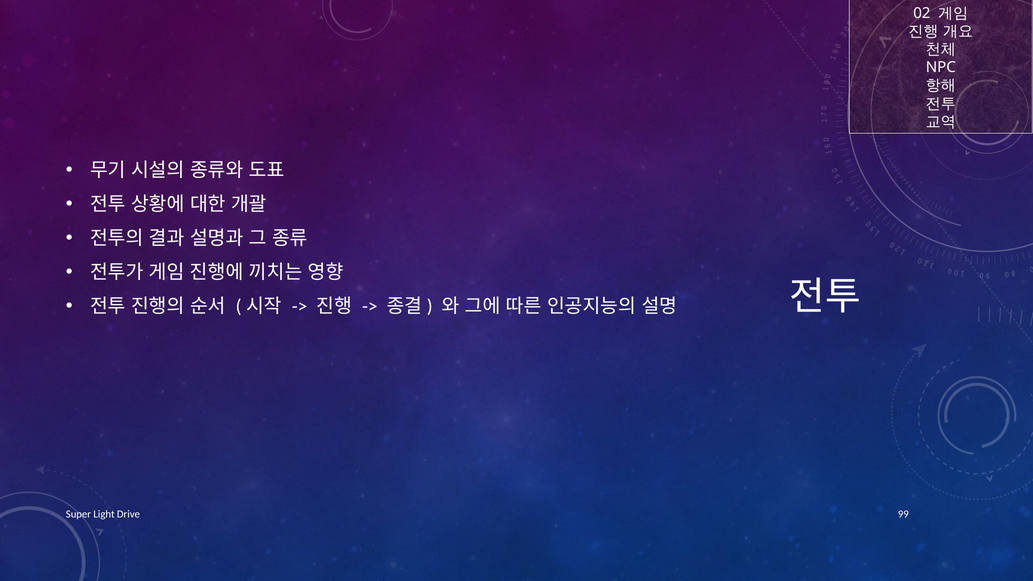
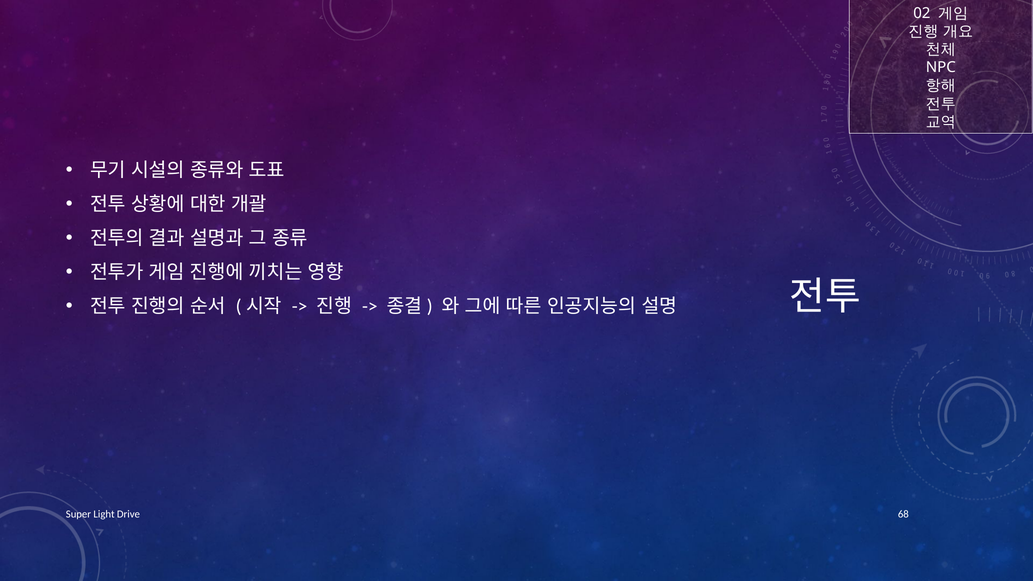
99: 99 -> 68
